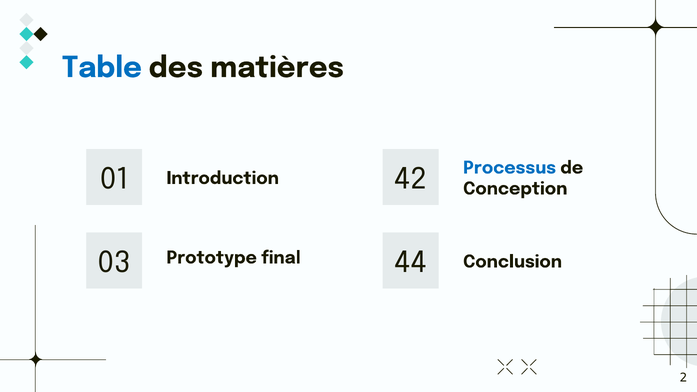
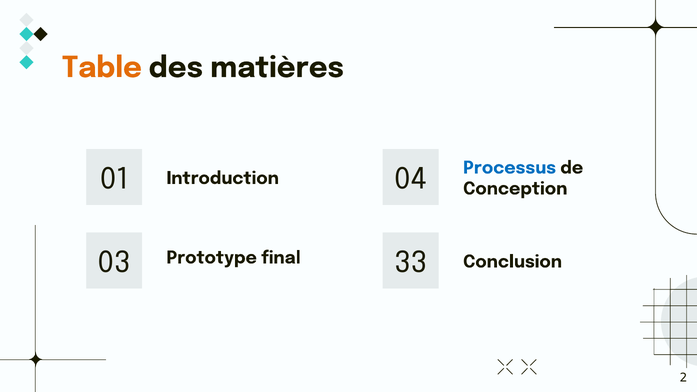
Table colour: blue -> orange
42: 42 -> 04
44: 44 -> 33
